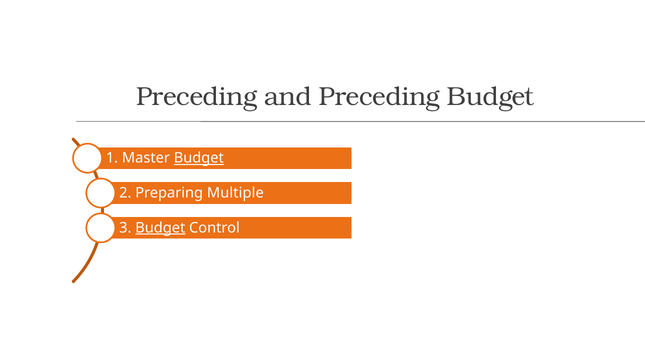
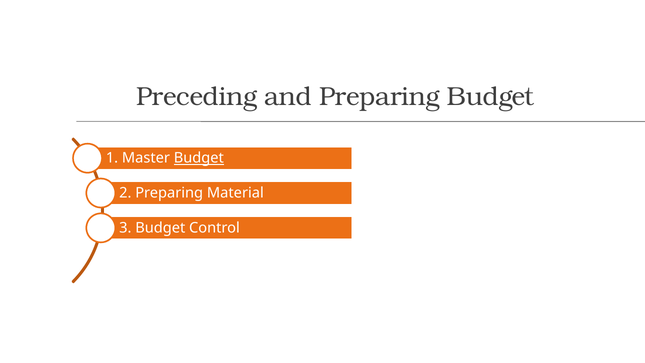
and Preceding: Preceding -> Preparing
Multiple: Multiple -> Material
Budget at (160, 228) underline: present -> none
